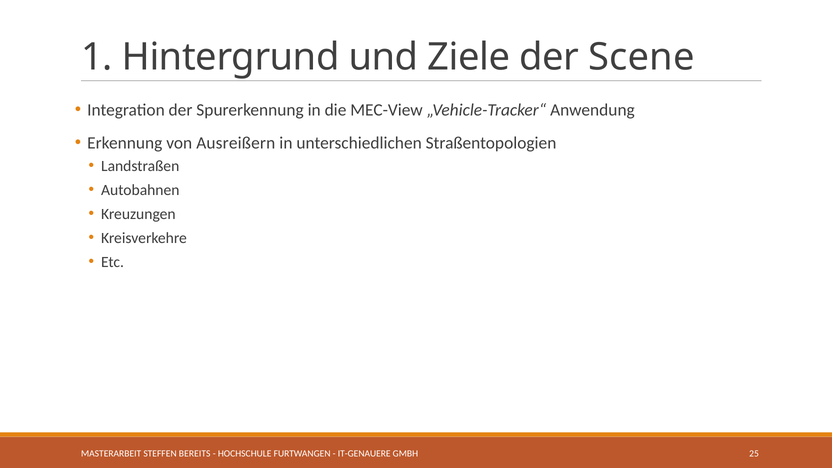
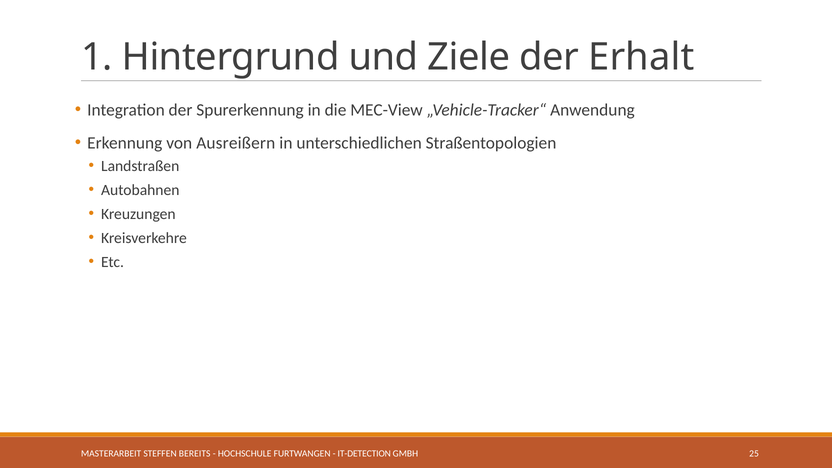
Scene: Scene -> Erhalt
IT-GENAUERE: IT-GENAUERE -> IT-DETECTION
